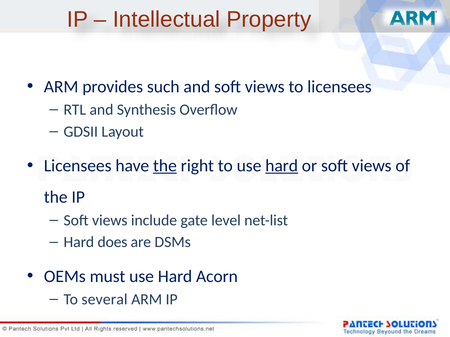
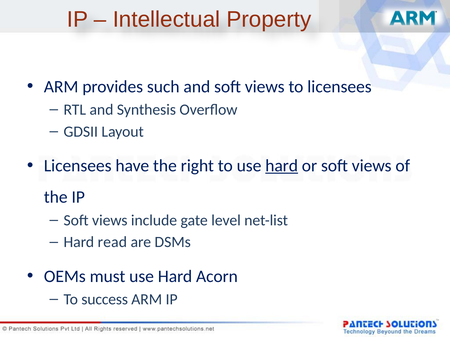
the at (165, 166) underline: present -> none
does: does -> read
several: several -> success
